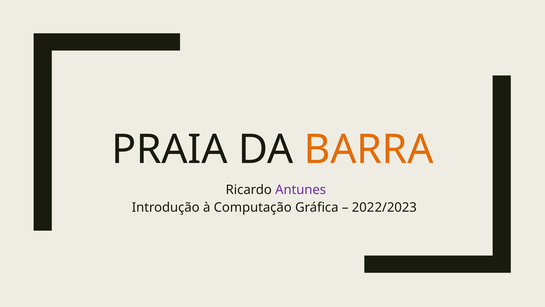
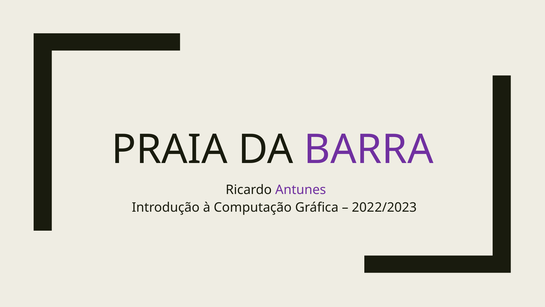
BARRA colour: orange -> purple
